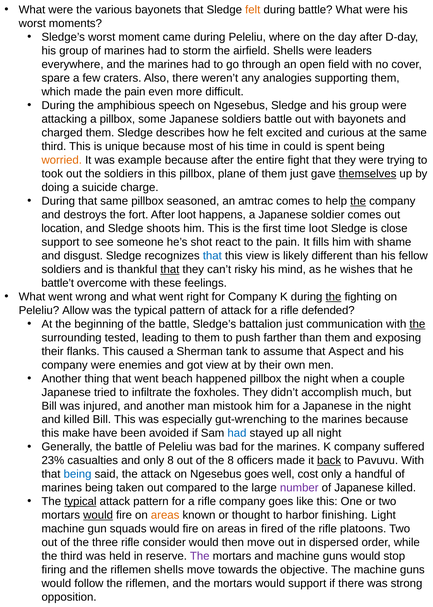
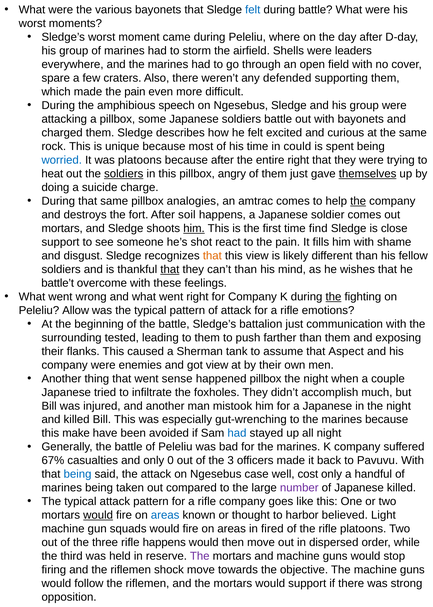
felt at (253, 10) colour: orange -> blue
analogies: analogies -> defended
third at (54, 147): third -> rock
worried colour: orange -> blue
was example: example -> platoons
entire fight: fight -> right
took: took -> heat
soldiers at (124, 174) underline: none -> present
plane: plane -> angry
seasoned: seasoned -> analogies
After loot: loot -> soil
location at (62, 229): location -> mortars
him at (194, 229) underline: none -> present
time loot: loot -> find
that at (212, 256) colour: blue -> orange
can’t risky: risky -> than
defended: defended -> emotions
the at (417, 324) underline: present -> none
beach: beach -> sense
23%: 23% -> 67%
only 8: 8 -> 0
the 8: 8 -> 3
back underline: present -> none
Ngesebus goes: goes -> case
typical at (80, 502) underline: present -> none
areas at (165, 516) colour: orange -> blue
finishing: finishing -> believed
rifle consider: consider -> happens
riflemen shells: shells -> shock
